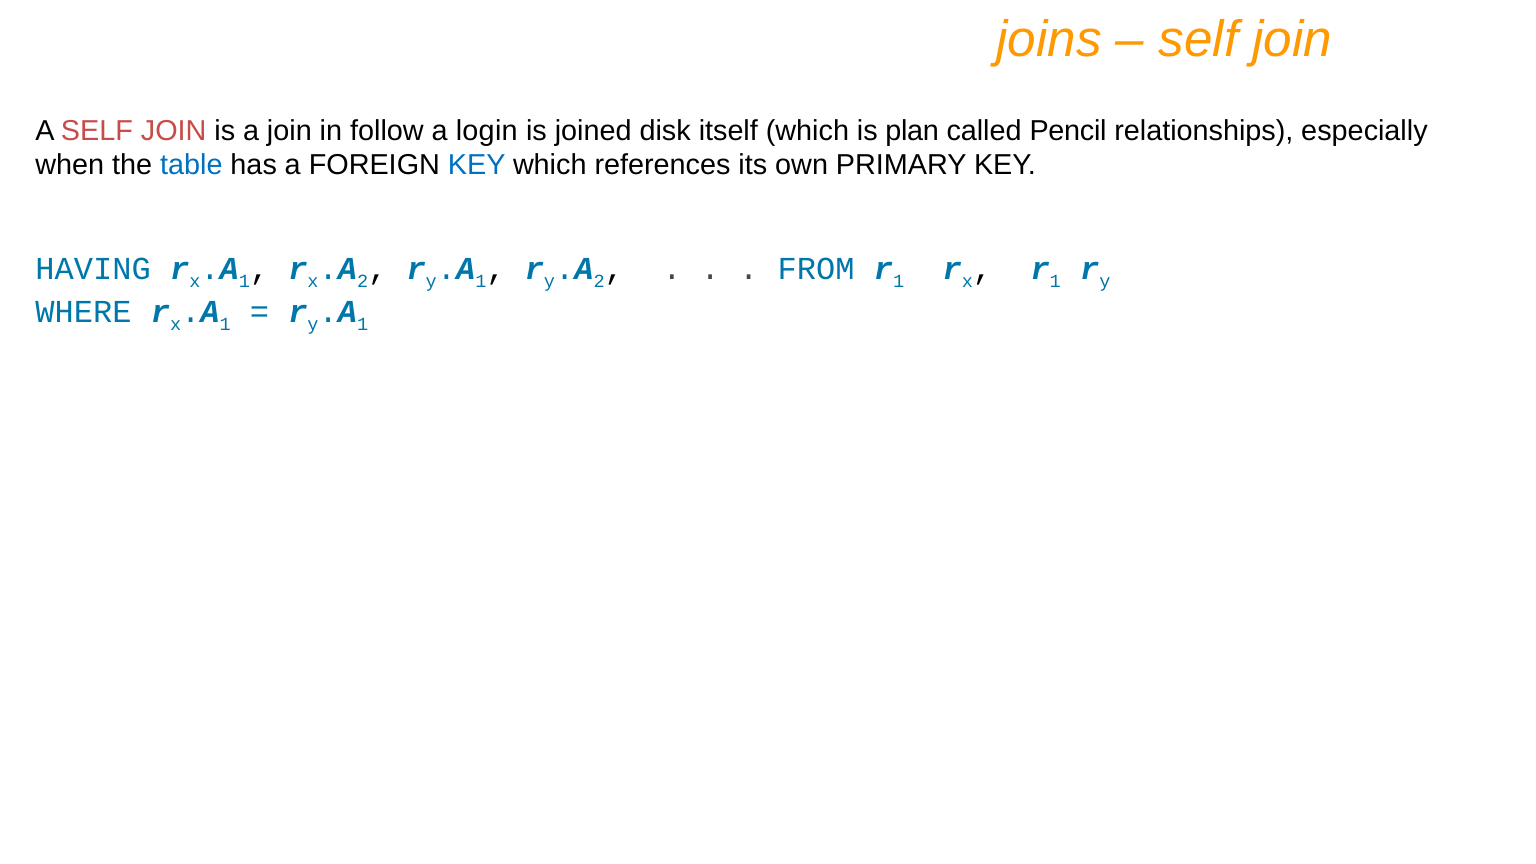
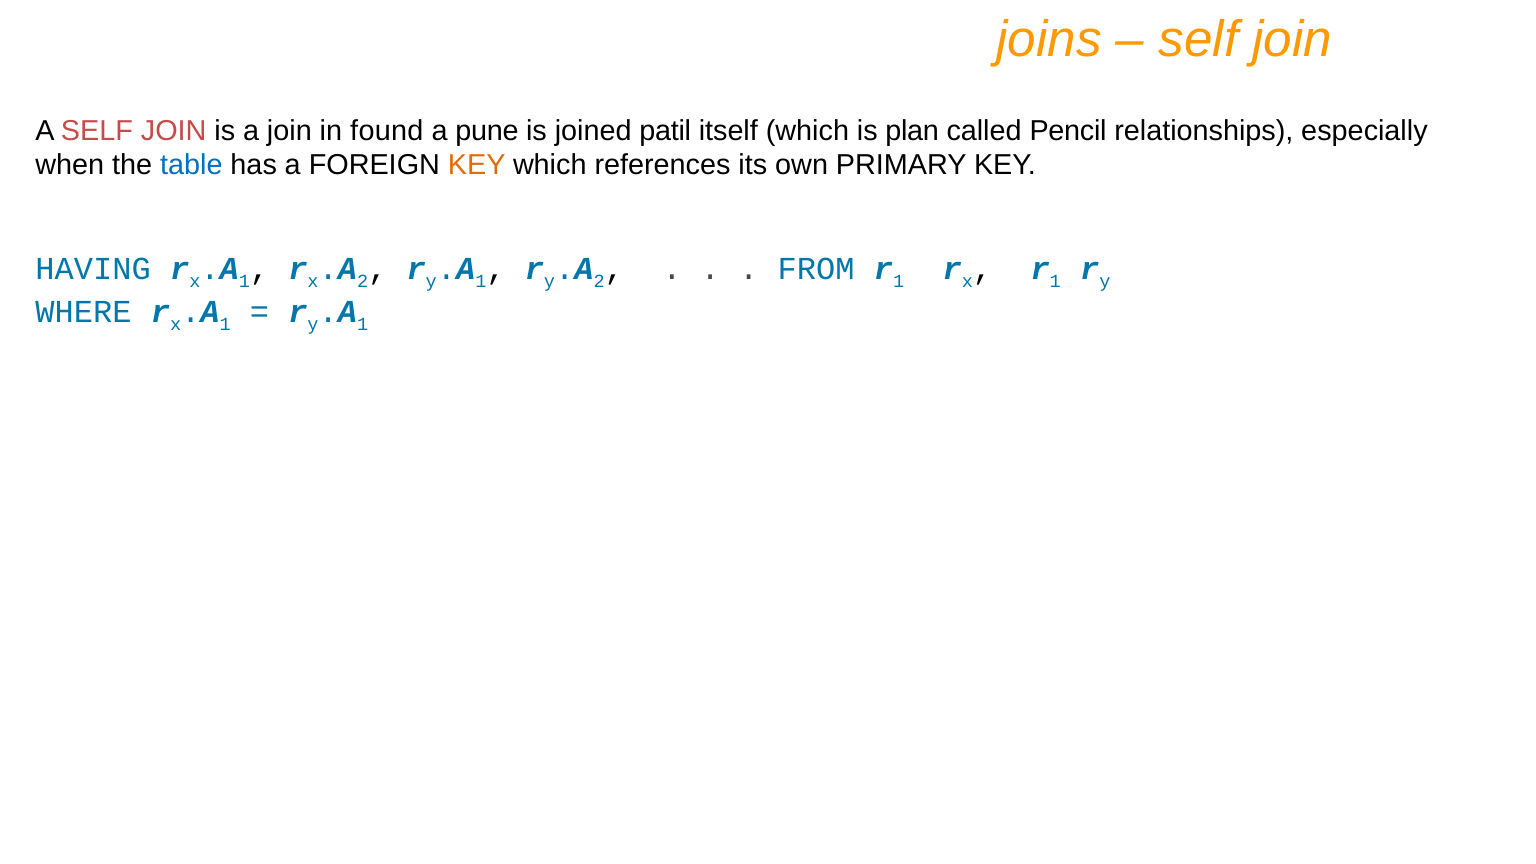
follow: follow -> found
login: login -> pune
disk: disk -> patil
KEY at (477, 165) colour: blue -> orange
